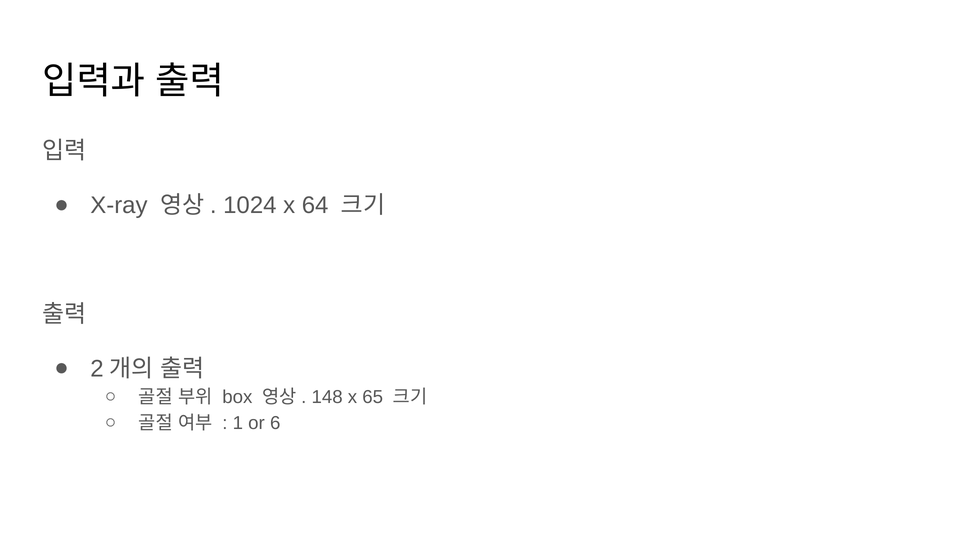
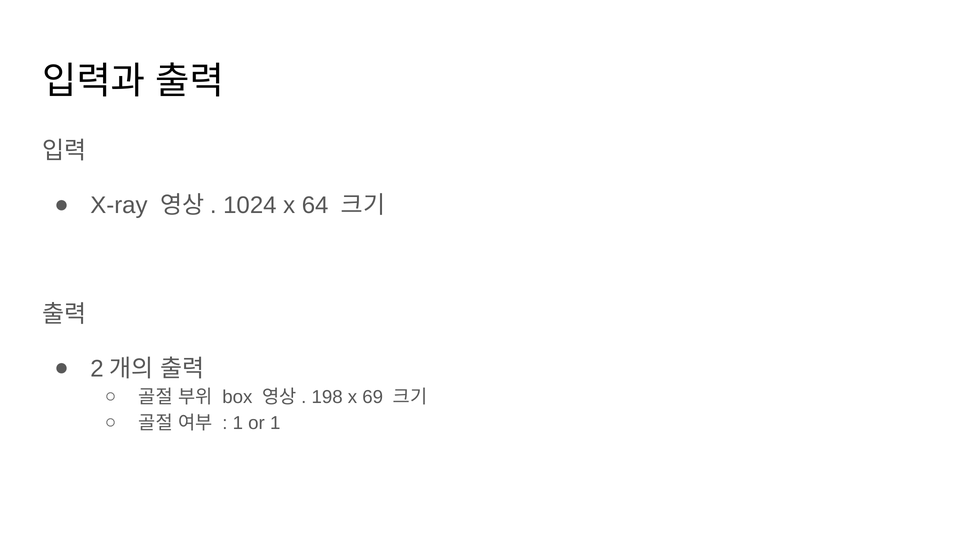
148: 148 -> 198
65: 65 -> 69
or 6: 6 -> 1
